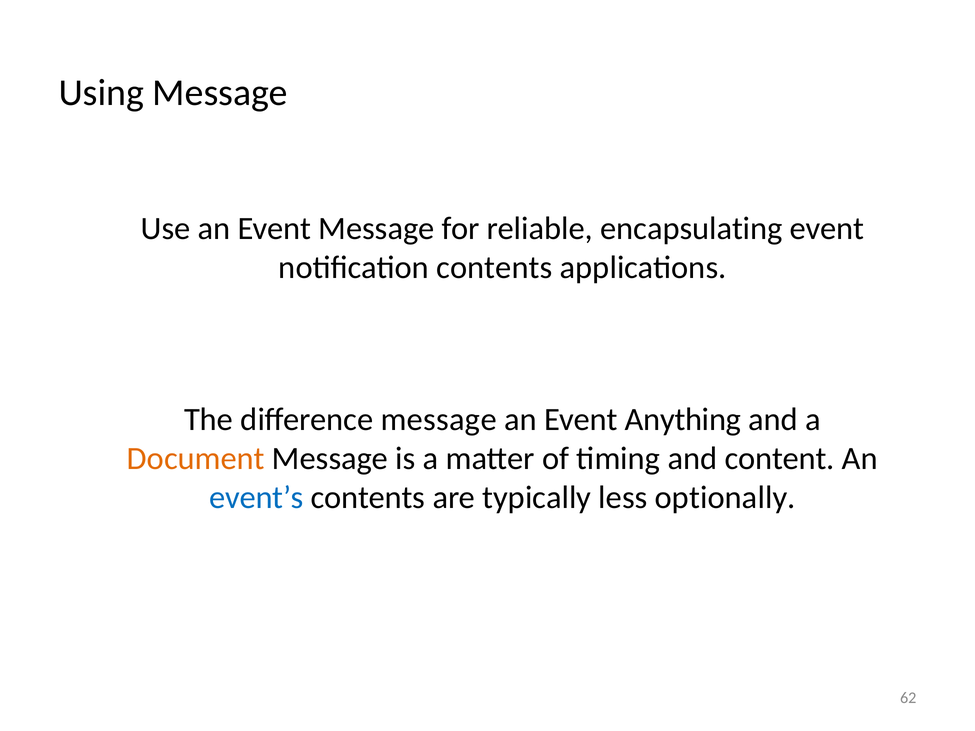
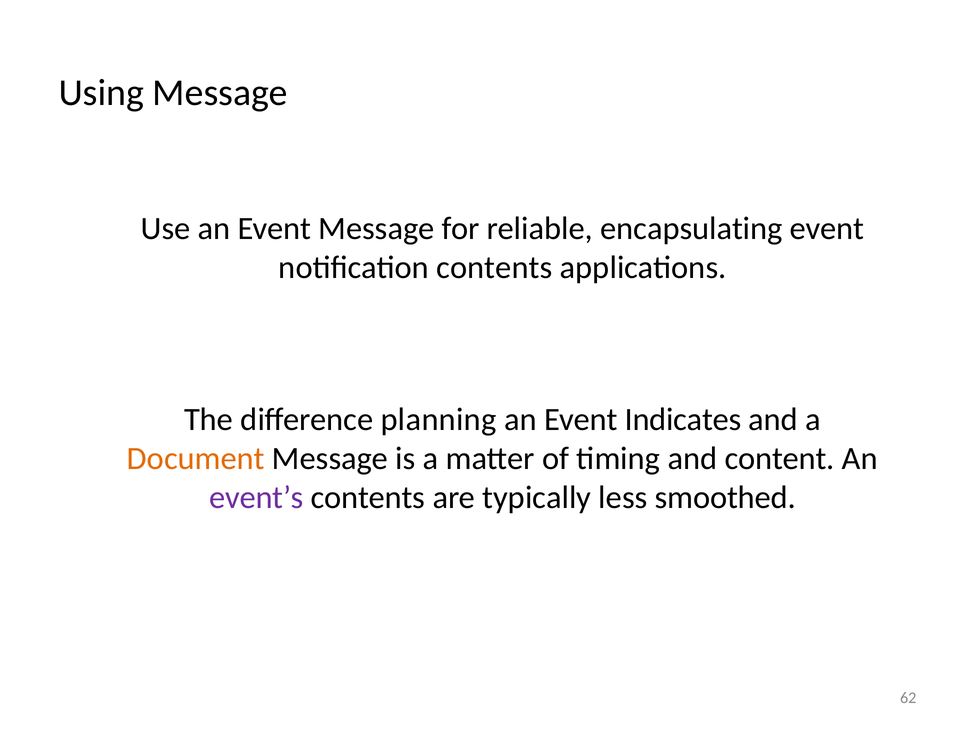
difference message: message -> planning
Anything: Anything -> Indicates
event’s colour: blue -> purple
optionally: optionally -> smoothed
